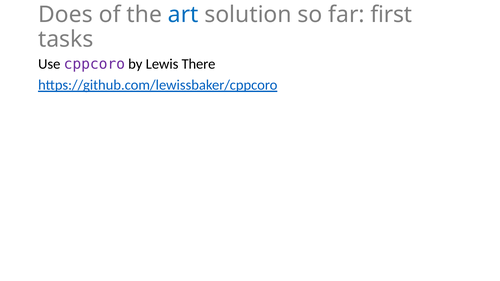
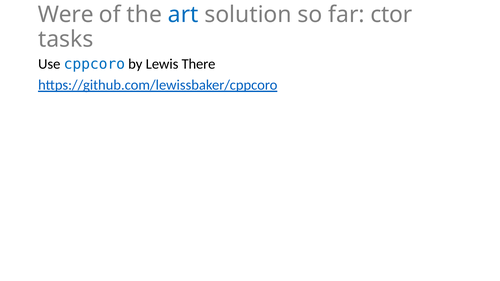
Does: Does -> Were
first: first -> ctor
cppcoro colour: purple -> blue
